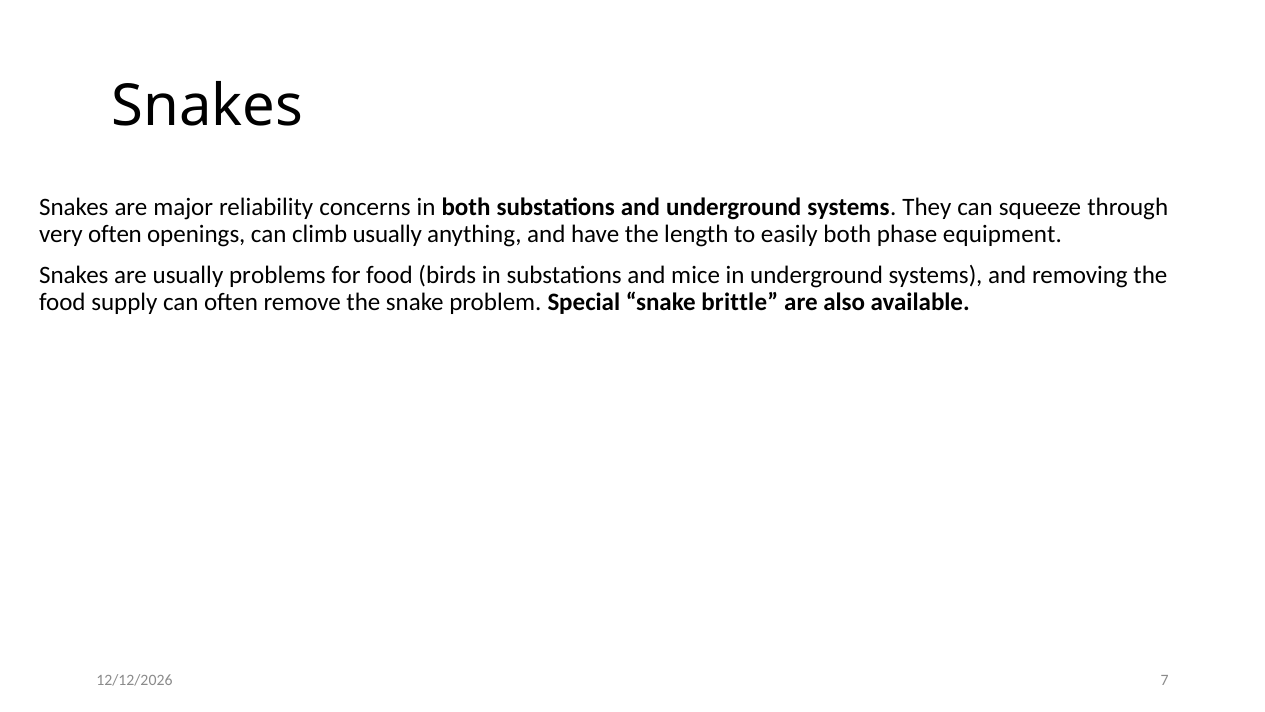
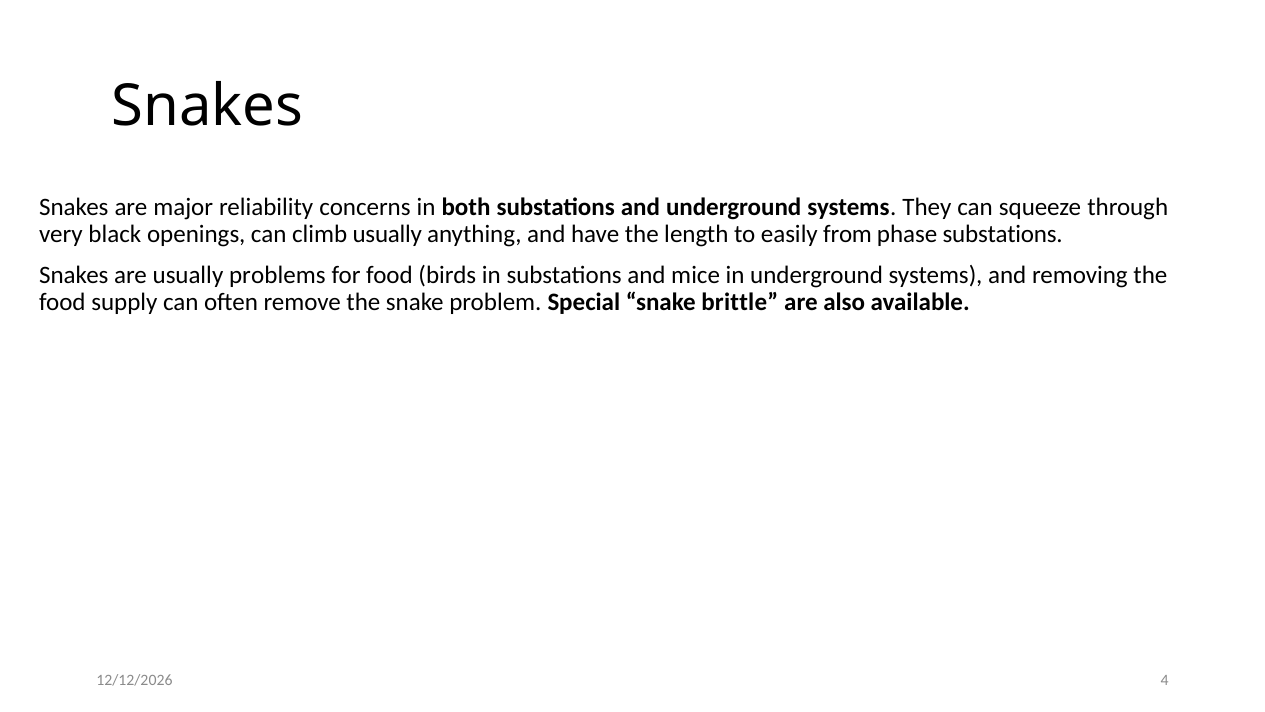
very often: often -> black
easily both: both -> from
phase equipment: equipment -> substations
7: 7 -> 4
